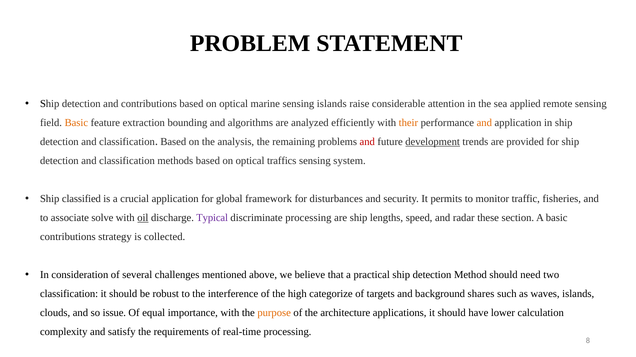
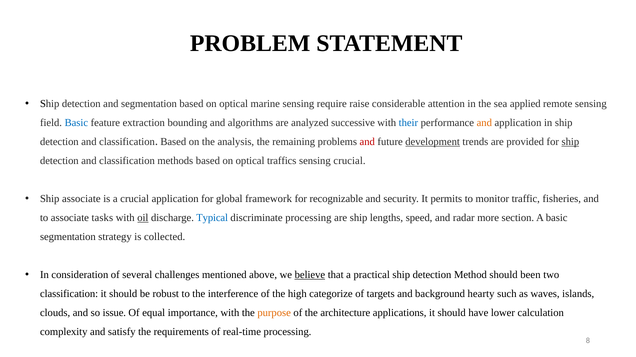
and contributions: contributions -> segmentation
sensing islands: islands -> require
Basic at (76, 123) colour: orange -> blue
efficiently: efficiently -> successive
their colour: orange -> blue
ship at (570, 142) underline: none -> present
sensing system: system -> crucial
Ship classified: classified -> associate
disturbances: disturbances -> recognizable
solve: solve -> tasks
Typical colour: purple -> blue
these: these -> more
contributions at (68, 237): contributions -> segmentation
believe underline: none -> present
need: need -> been
shares: shares -> hearty
